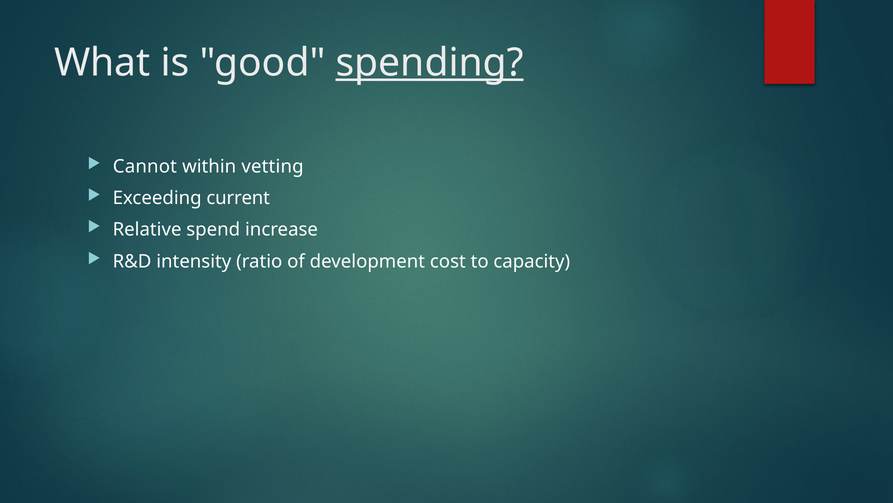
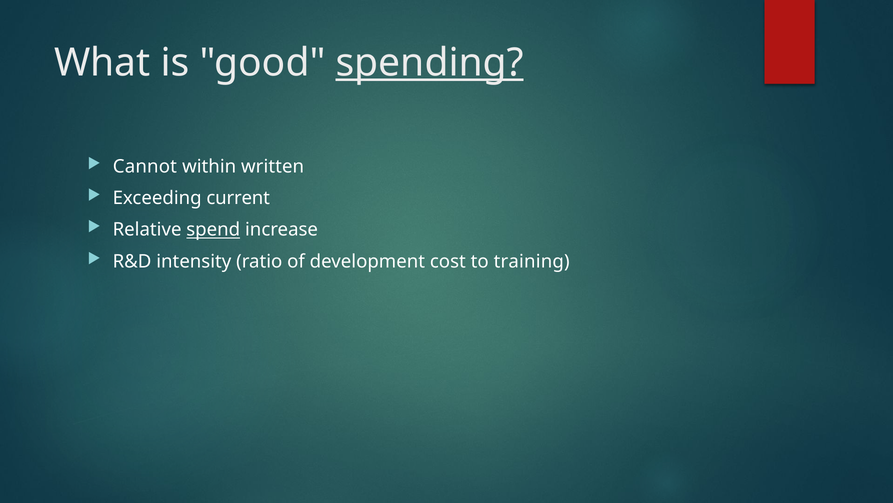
vetting: vetting -> written
spend underline: none -> present
capacity: capacity -> training
